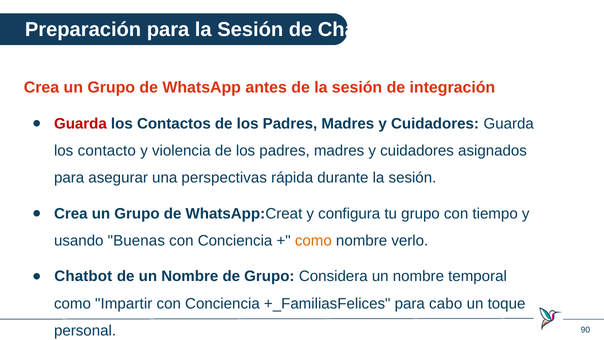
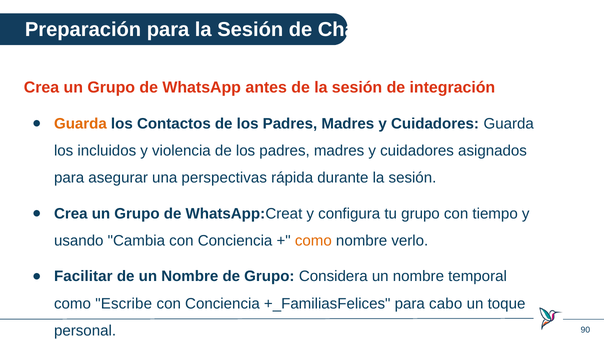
Guarda at (80, 123) colour: red -> orange
contacto: contacto -> incluidos
Buenas: Buenas -> Cambia
Chatbot: Chatbot -> Facilitar
Impartir: Impartir -> Escribe
